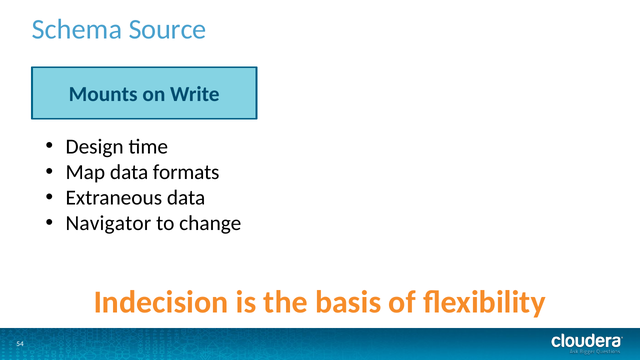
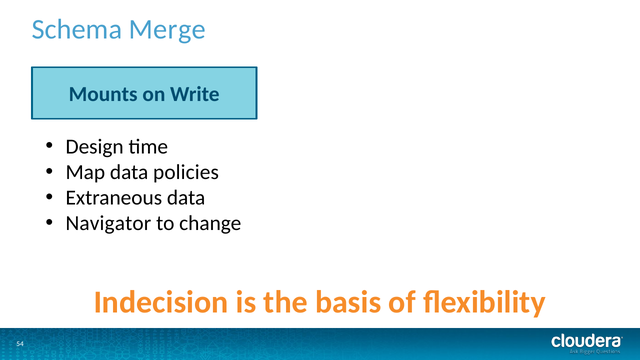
Source: Source -> Merge
formats: formats -> policies
